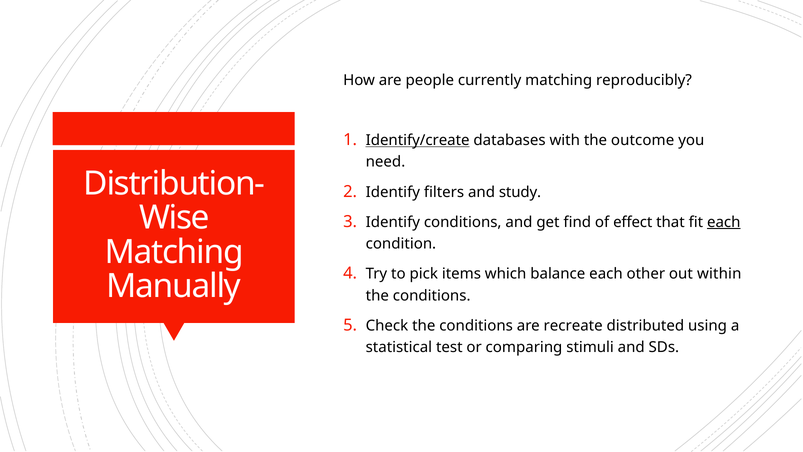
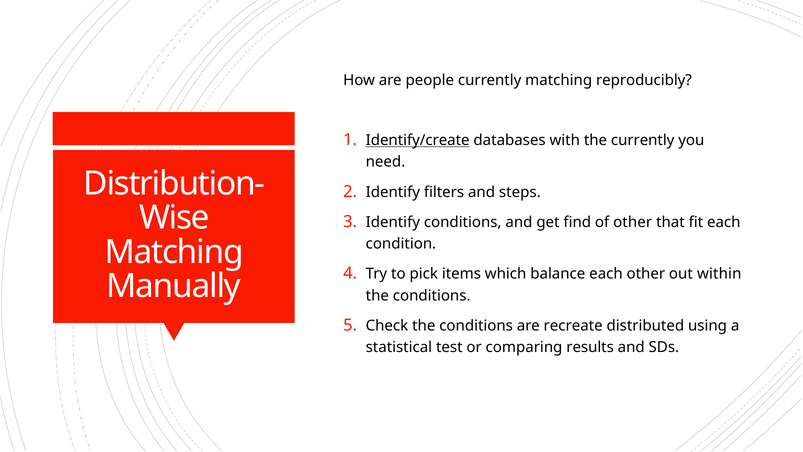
the outcome: outcome -> currently
study: study -> steps
of effect: effect -> other
each at (724, 222) underline: present -> none
stimuli: stimuli -> results
